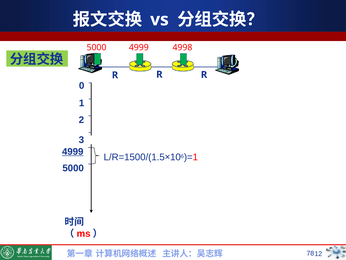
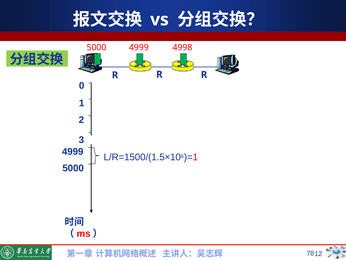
4999 at (73, 151) underline: present -> none
